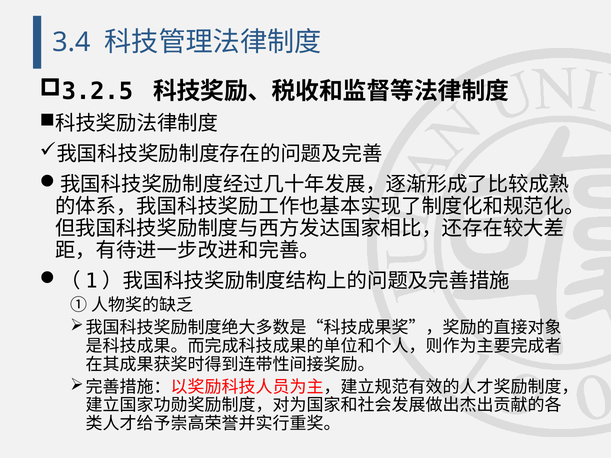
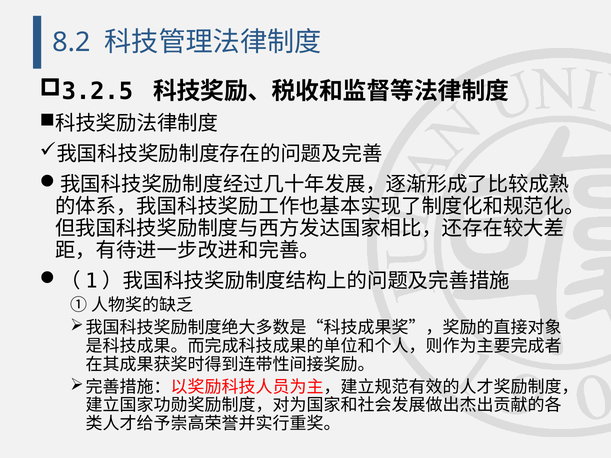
3.4: 3.4 -> 8.2
